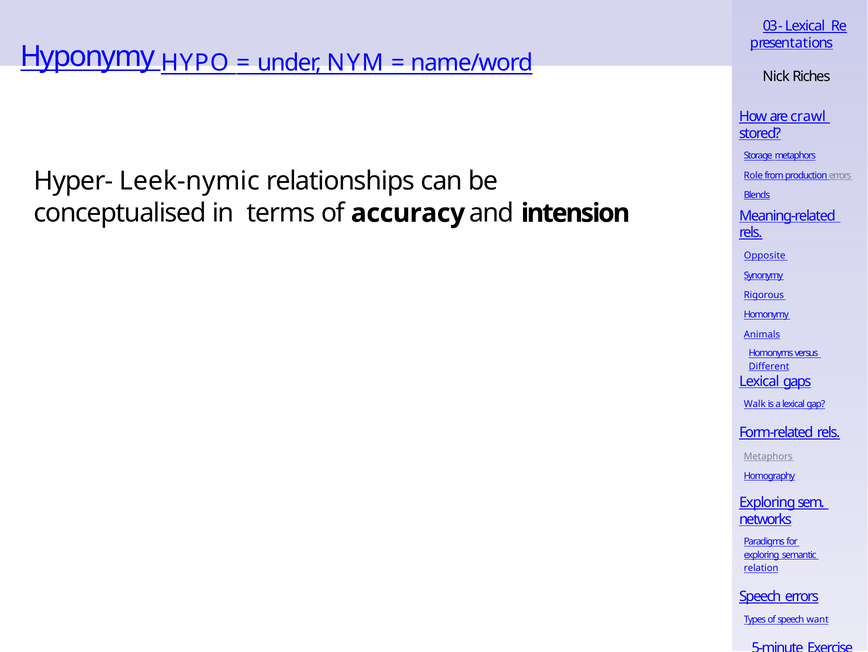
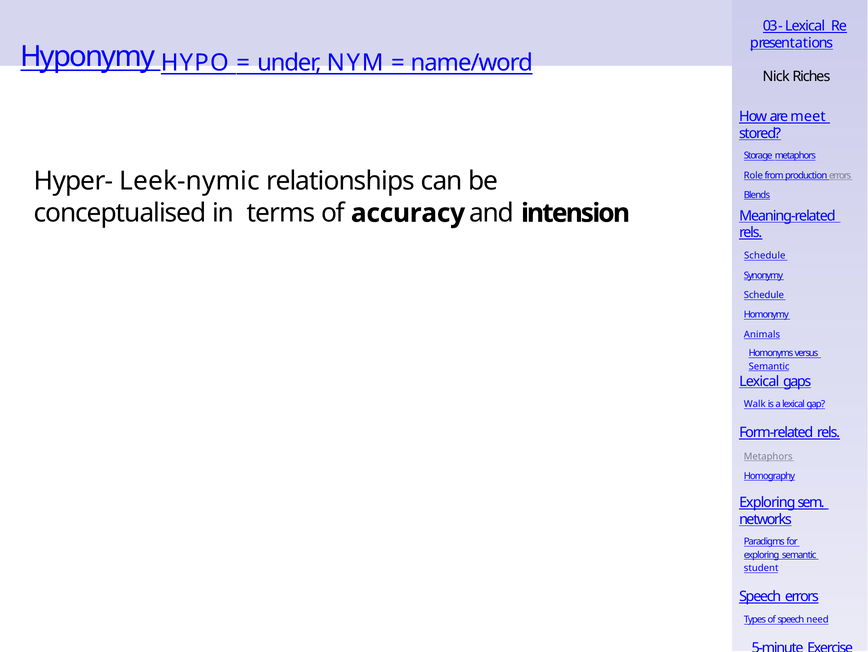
crawl: crawl -> meet
Opposite at (765, 256): Opposite -> Schedule
Rigorous at (764, 295): Rigorous -> Schedule
Different at (769, 366): Different -> Semantic
relation: relation -> student
want: want -> need
